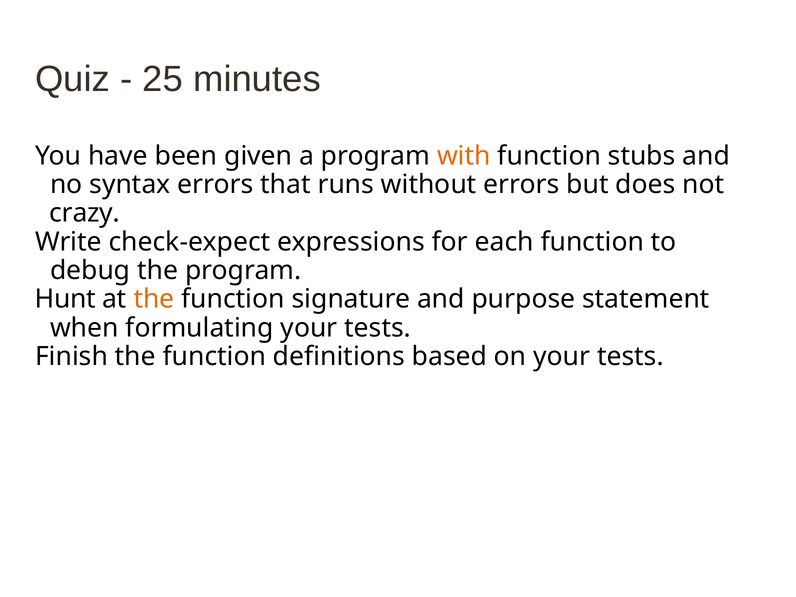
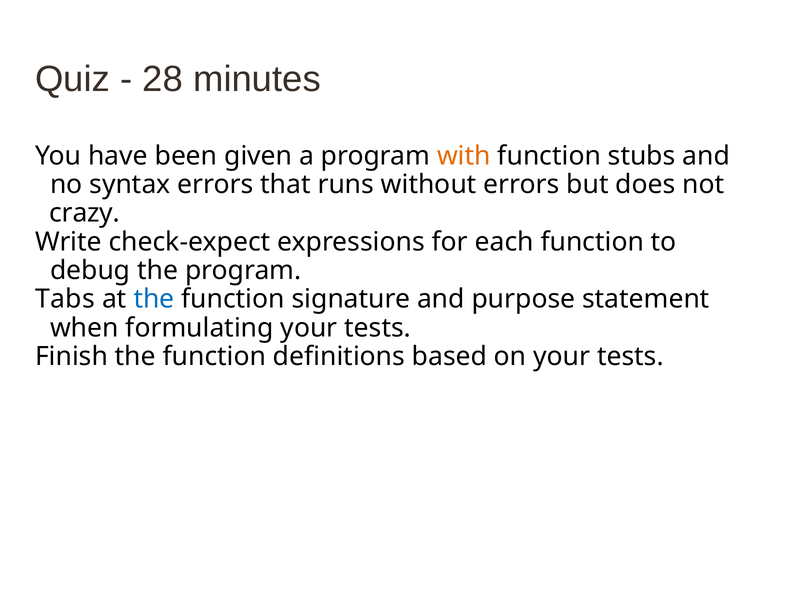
25: 25 -> 28
Hunt: Hunt -> Tabs
the at (154, 299) colour: orange -> blue
